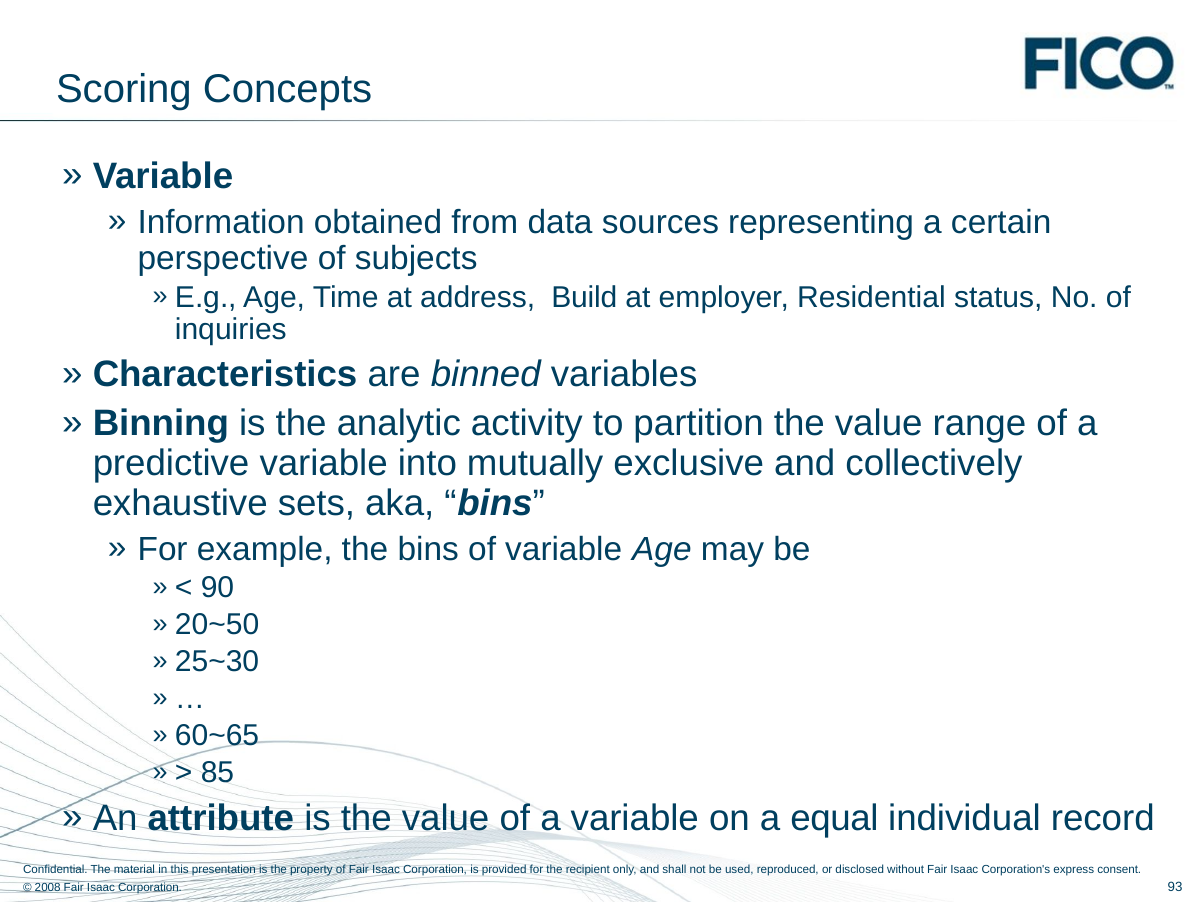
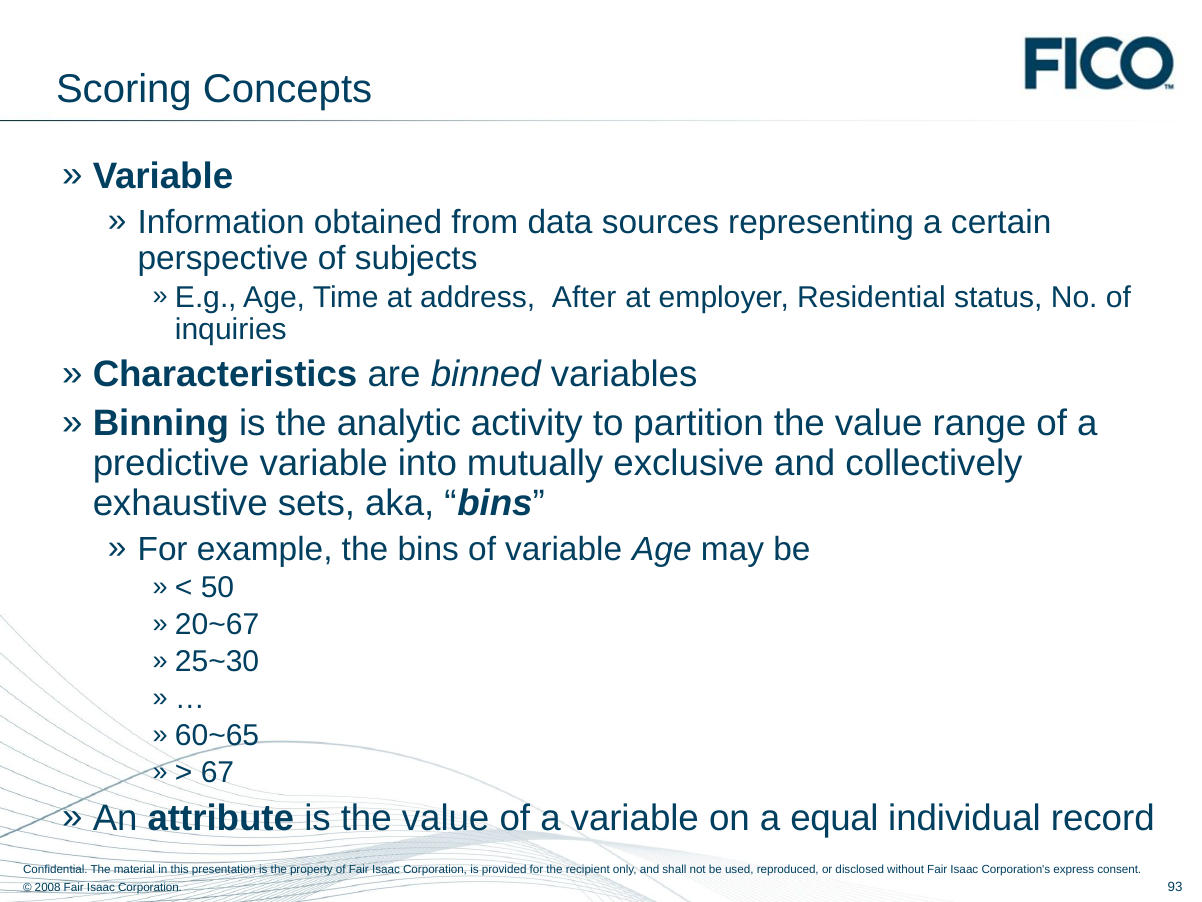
Build: Build -> After
90: 90 -> 50
20~50: 20~50 -> 20~67
85: 85 -> 67
